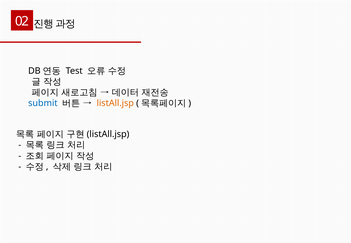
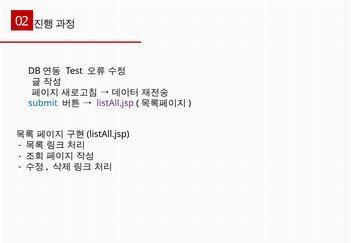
listAll.jsp colour: orange -> purple
